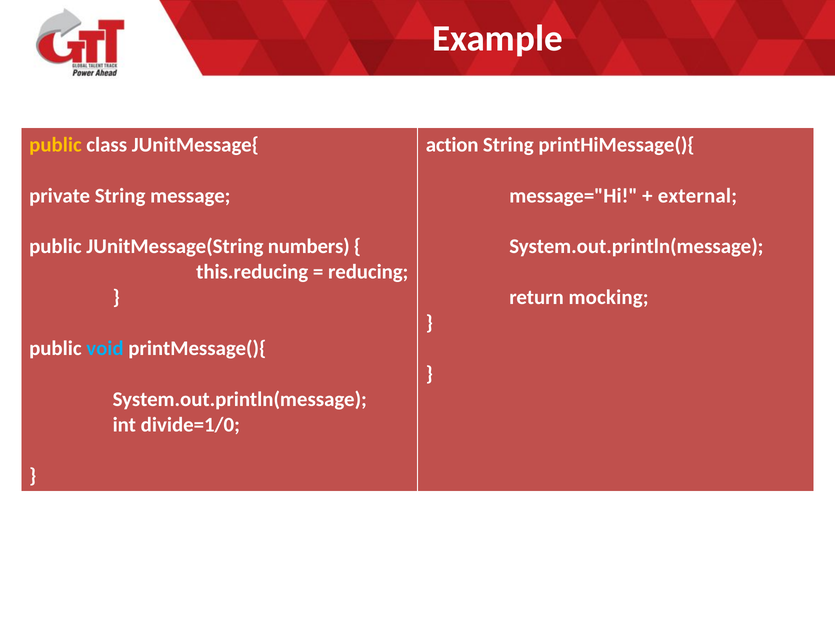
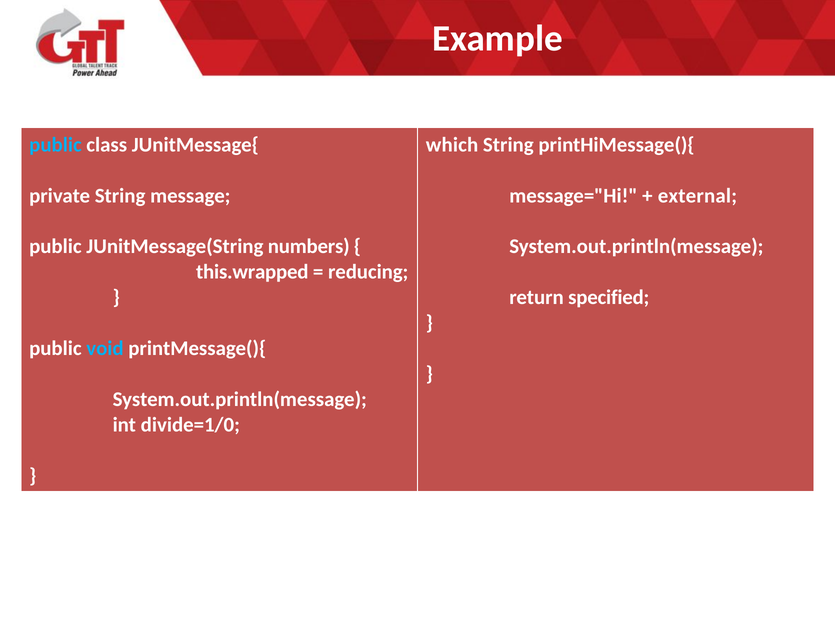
public at (55, 145) colour: yellow -> light blue
action: action -> which
this.reducing: this.reducing -> this.wrapped
mocking: mocking -> specified
